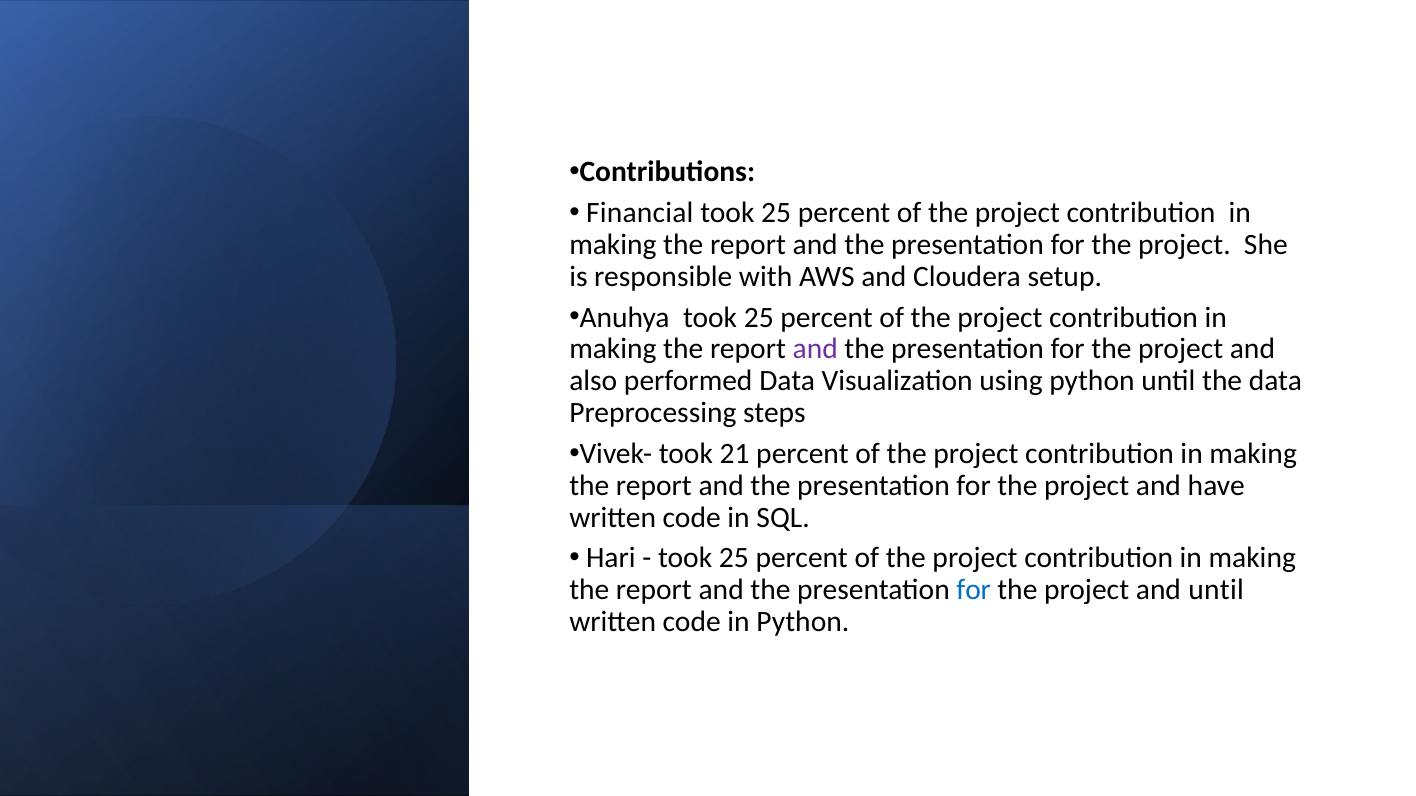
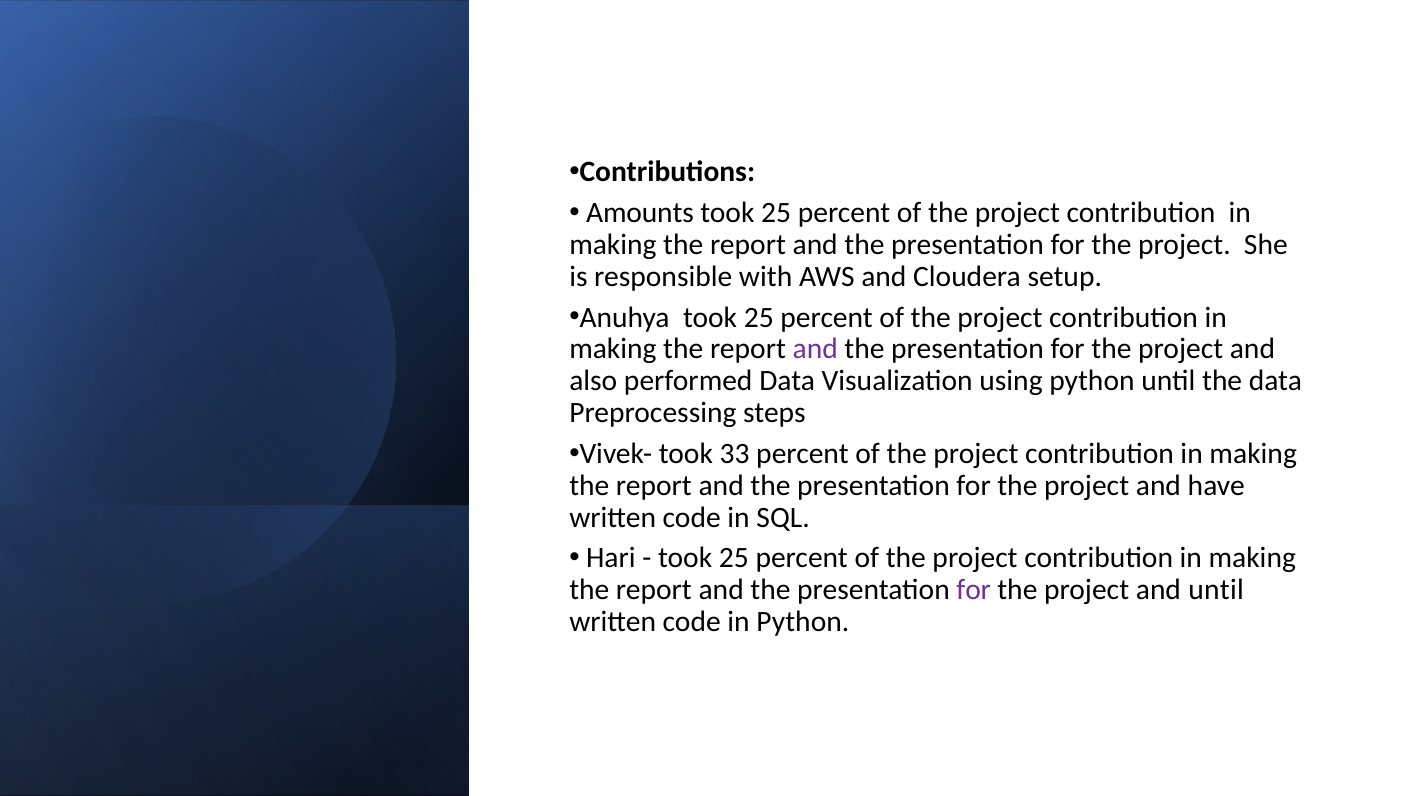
Financial: Financial -> Amounts
21: 21 -> 33
for at (974, 590) colour: blue -> purple
